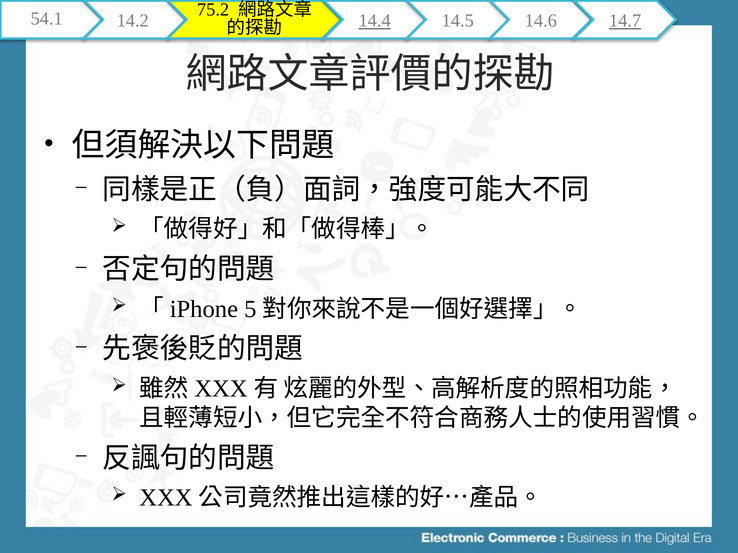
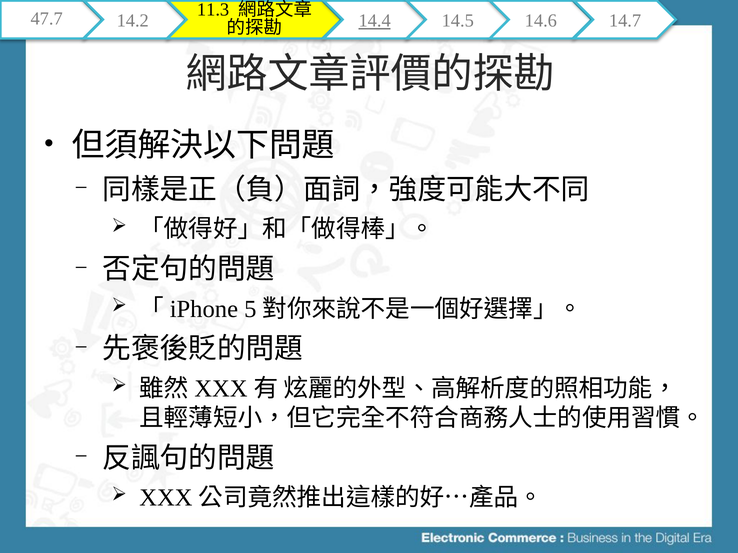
75.2: 75.2 -> 11.3
54.1: 54.1 -> 47.7
14.7 underline: present -> none
